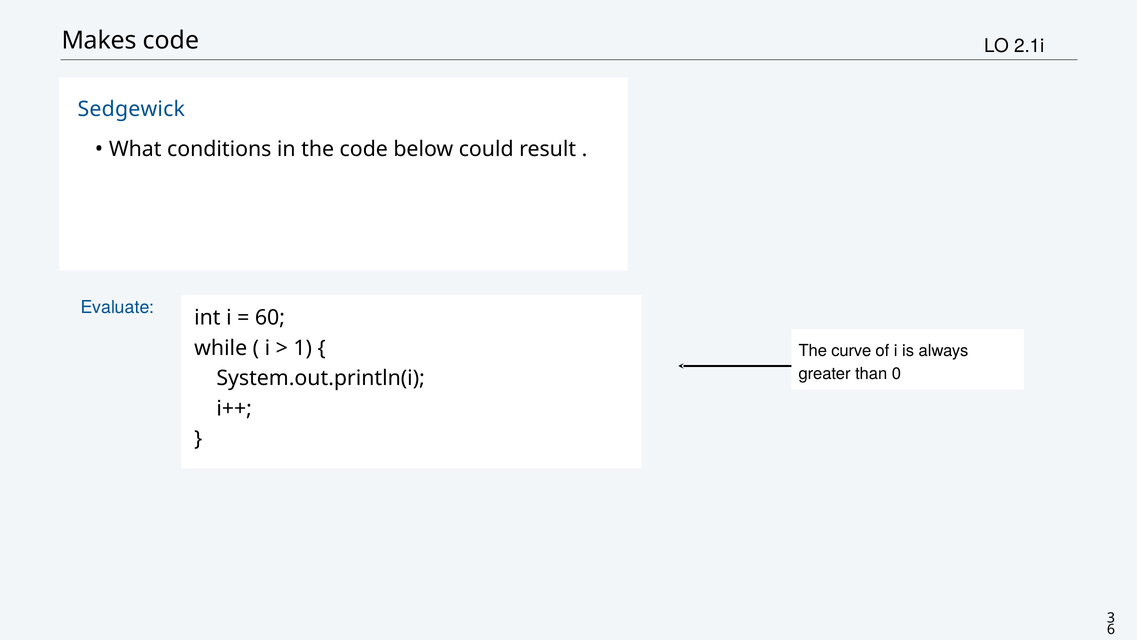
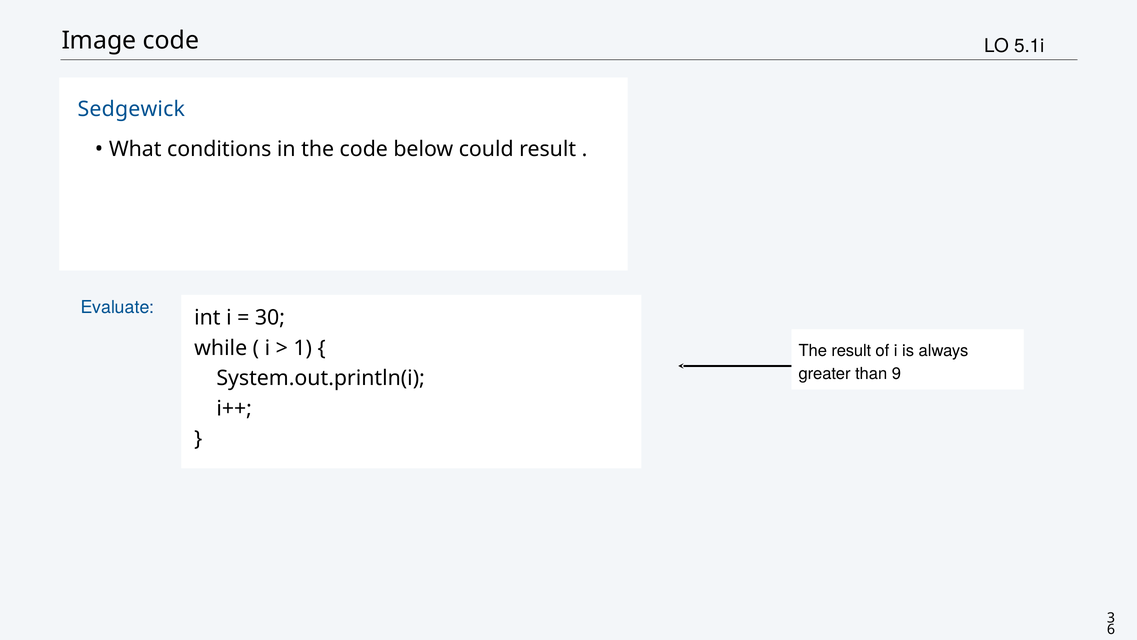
Makes: Makes -> Image
2.1i: 2.1i -> 5.1i
60: 60 -> 30
The curve: curve -> result
0: 0 -> 9
